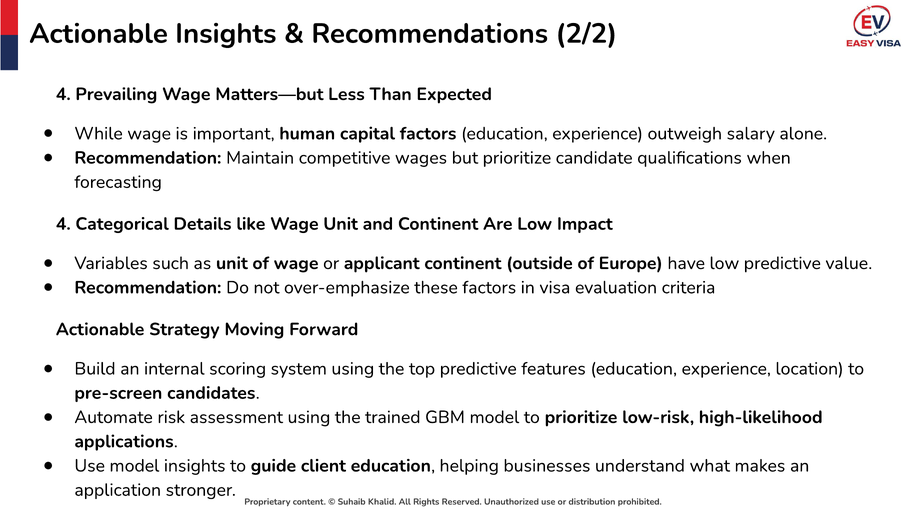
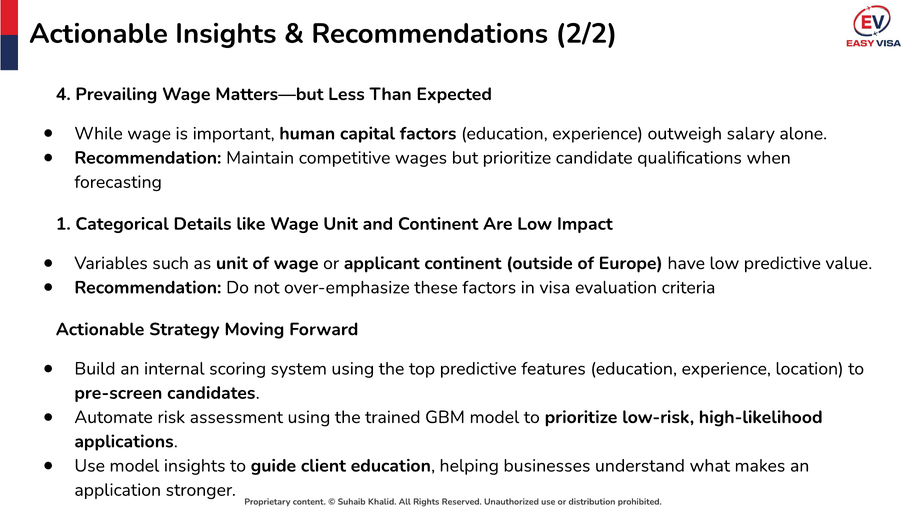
4 at (63, 224): 4 -> 1
